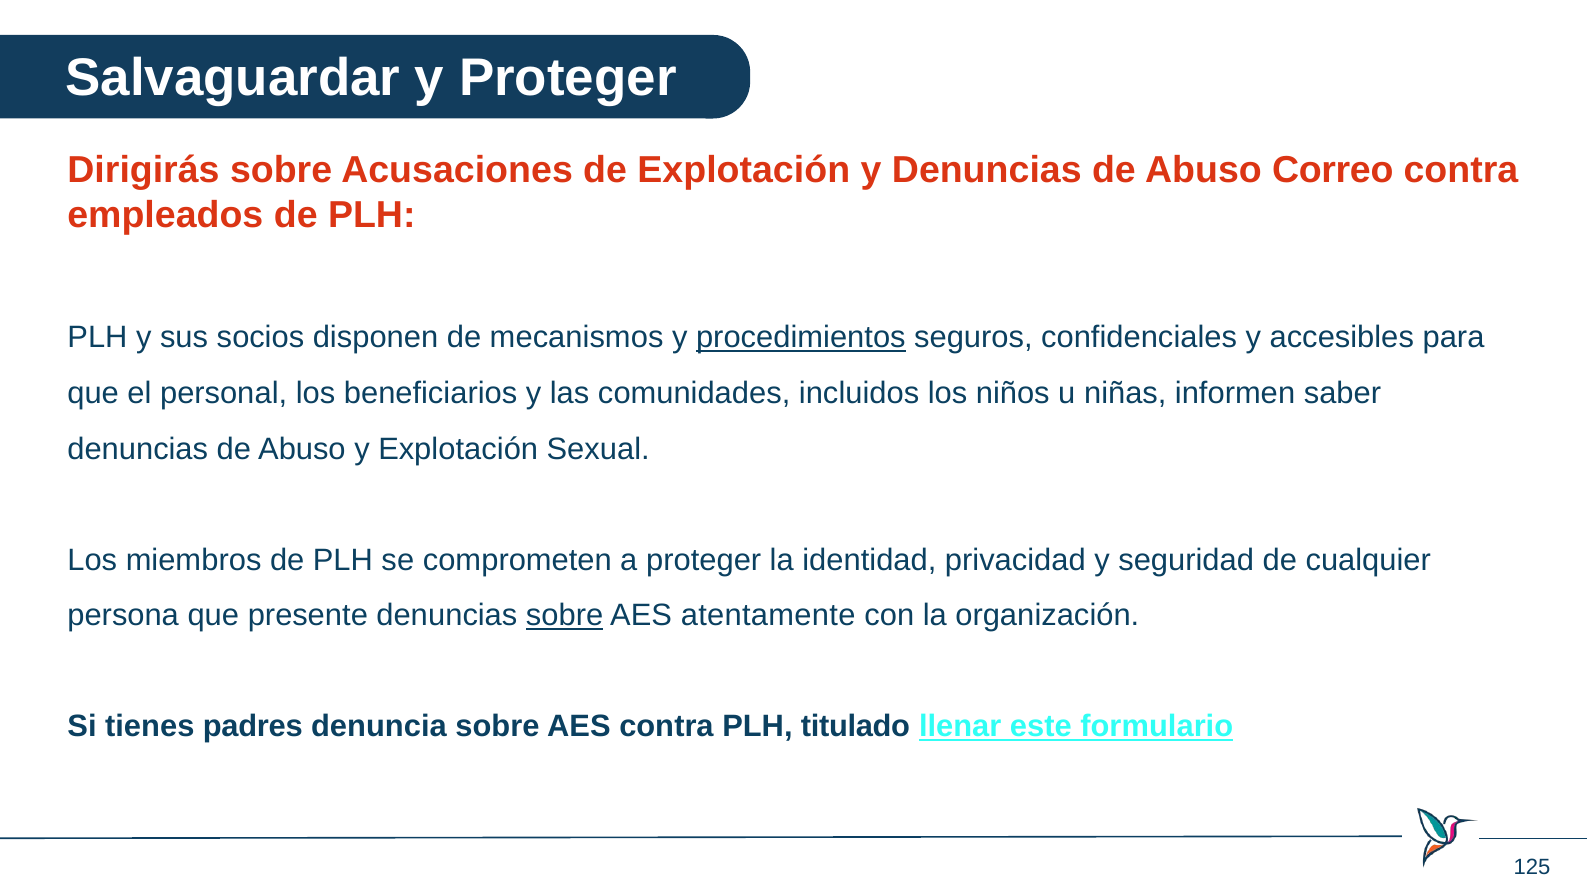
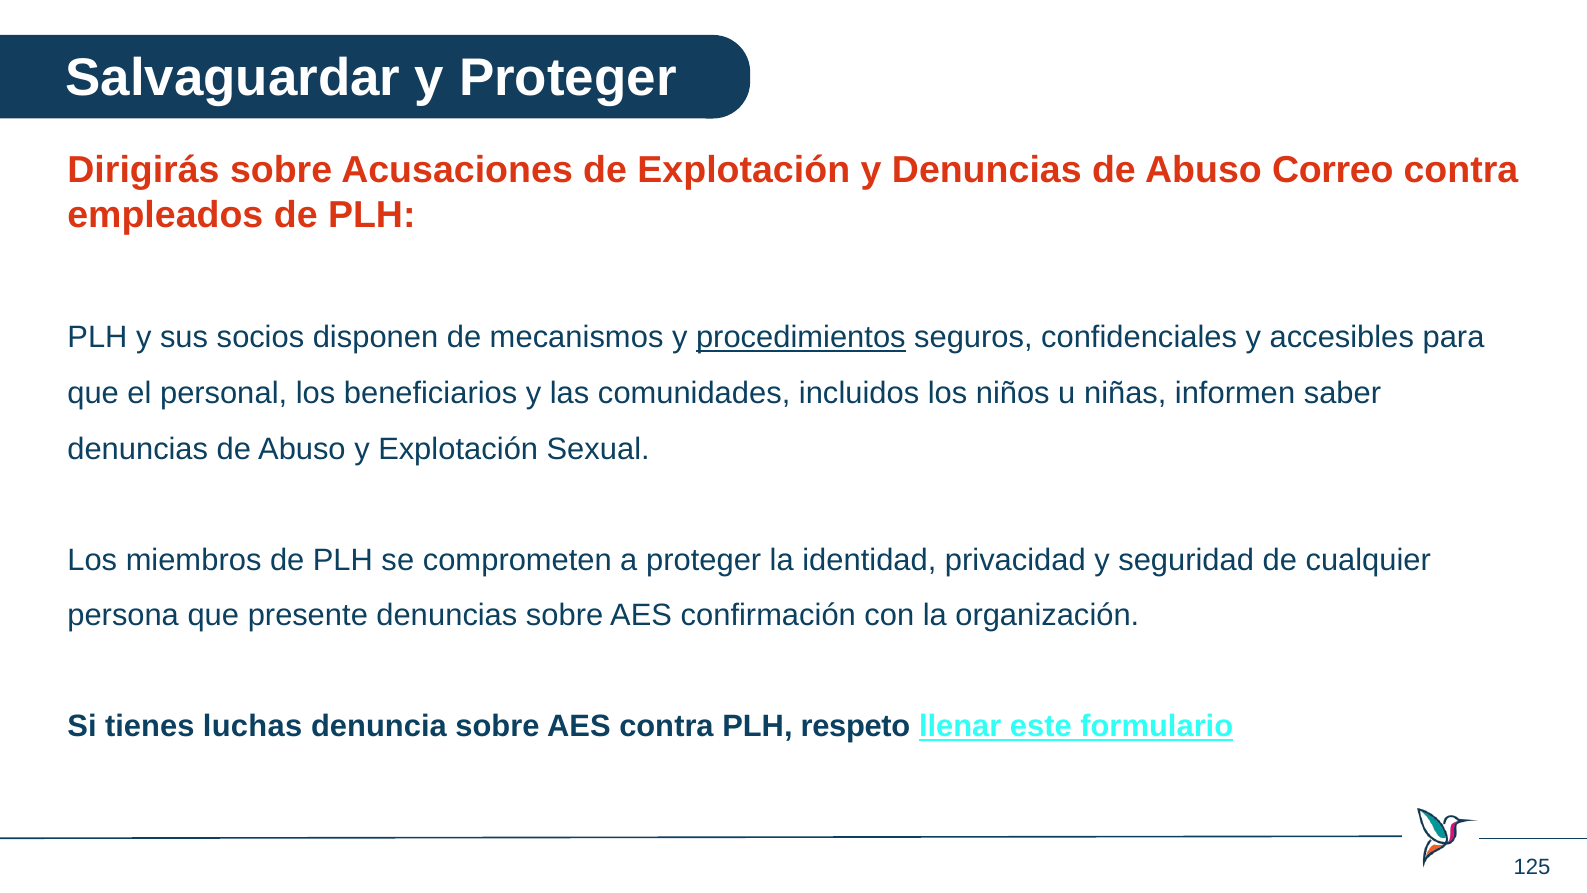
sobre at (565, 615) underline: present -> none
atentamente: atentamente -> confirmación
padres: padres -> luchas
titulado: titulado -> respeto
